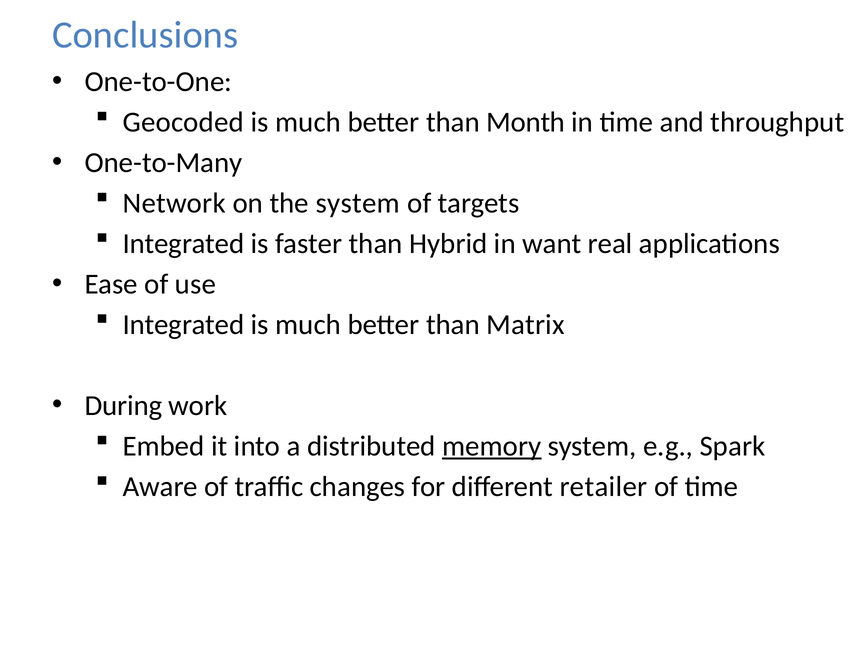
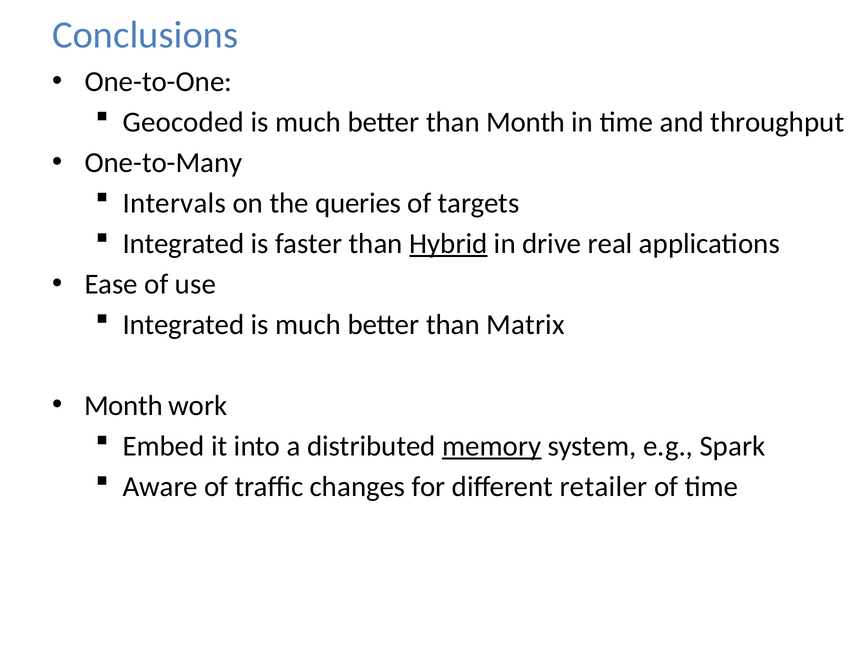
Network: Network -> Intervals
the system: system -> queries
Hybrid underline: none -> present
want: want -> drive
During at (123, 406): During -> Month
